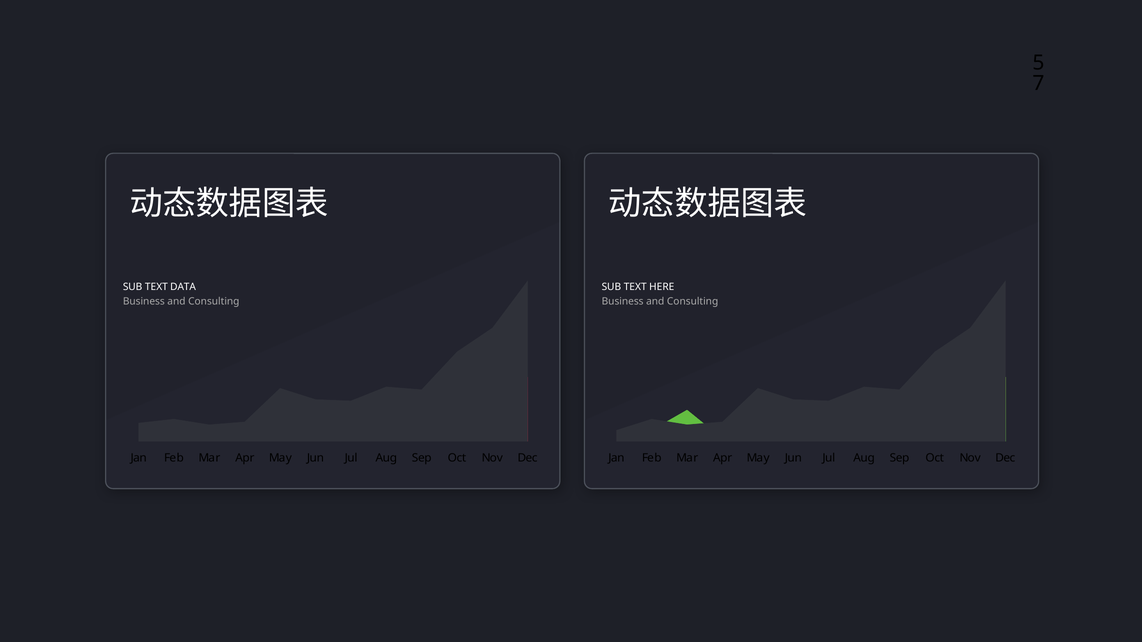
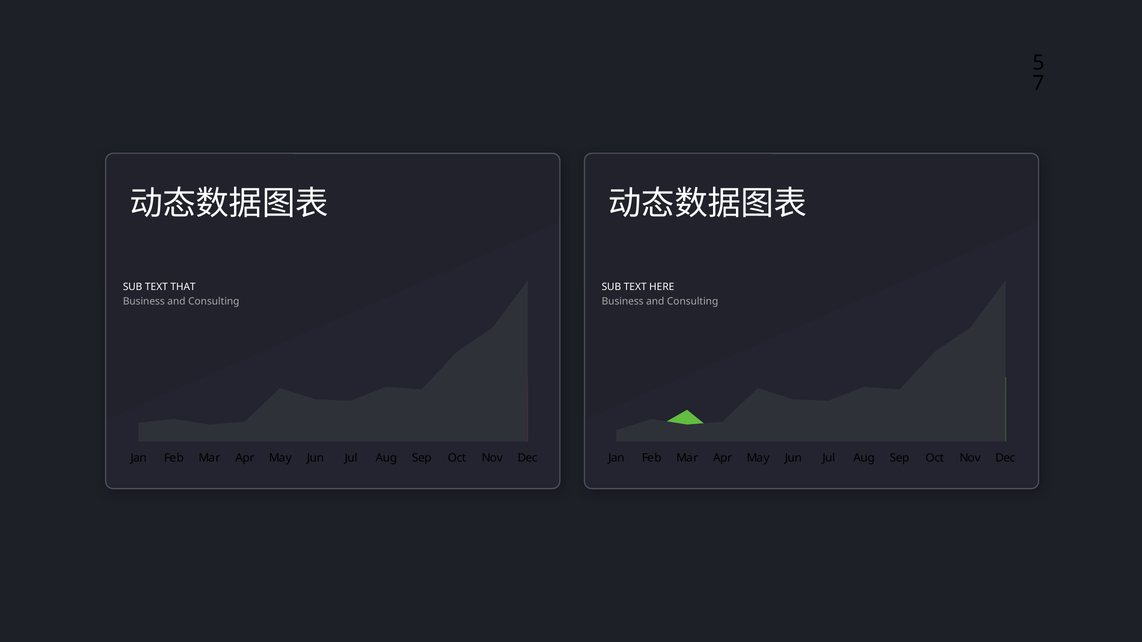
DATA: DATA -> THAT
